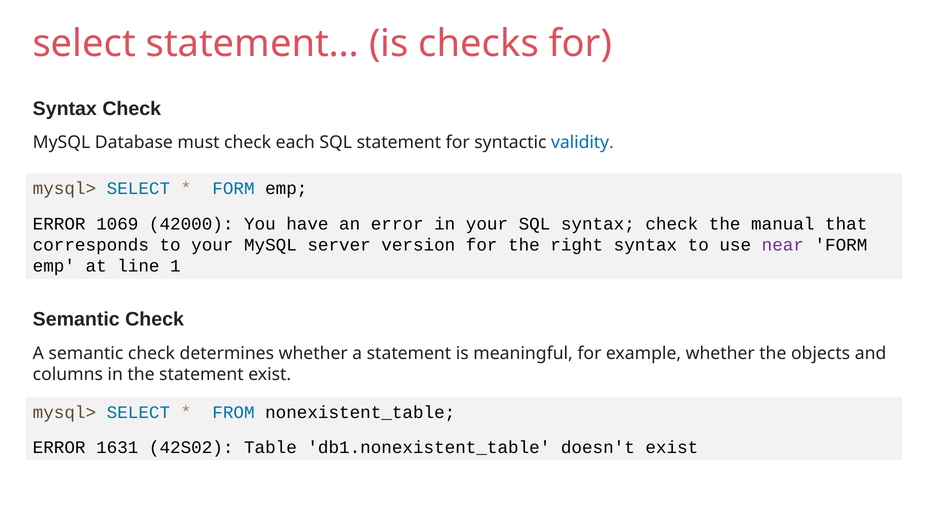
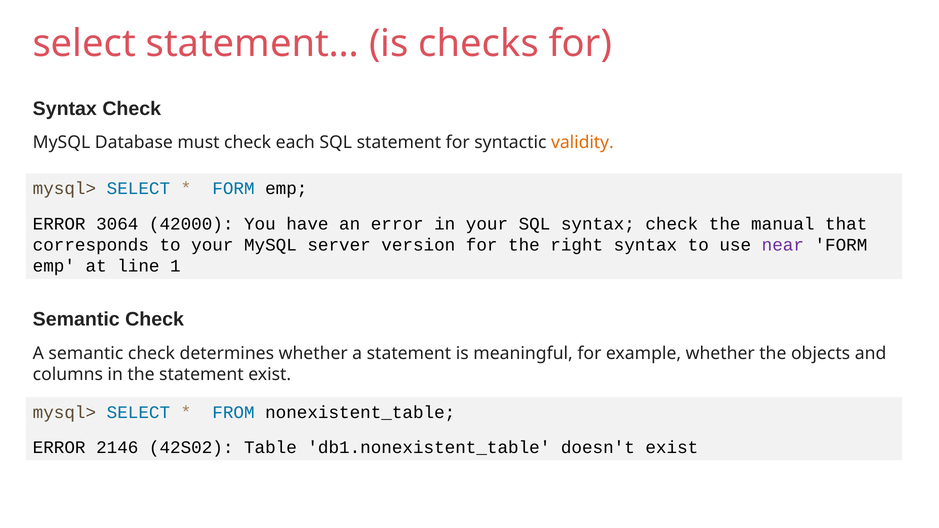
validity colour: blue -> orange
1069: 1069 -> 3064
1631: 1631 -> 2146
